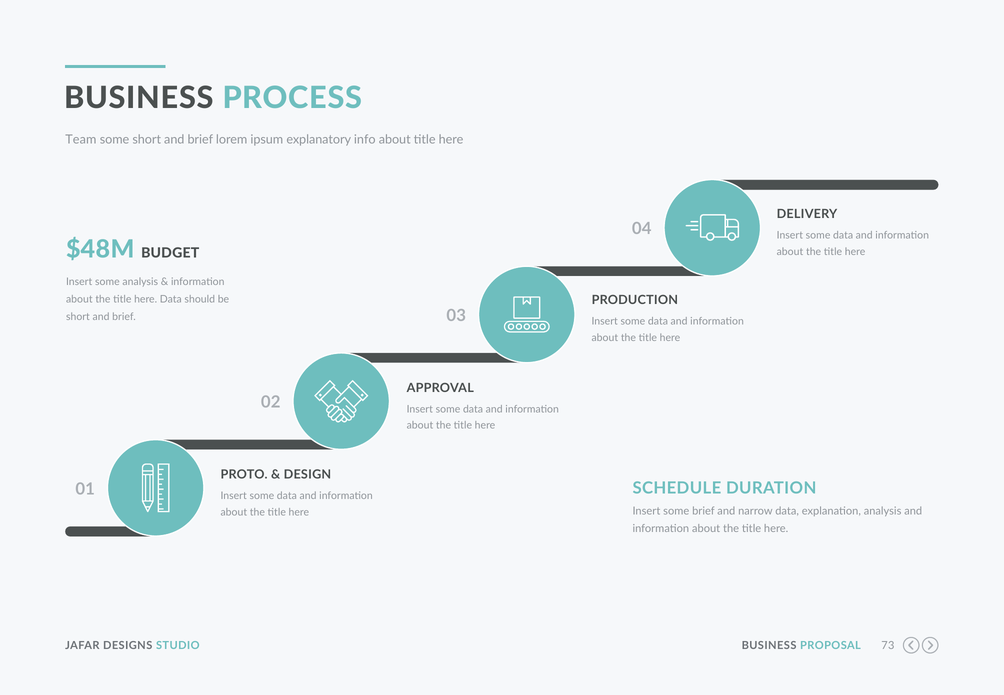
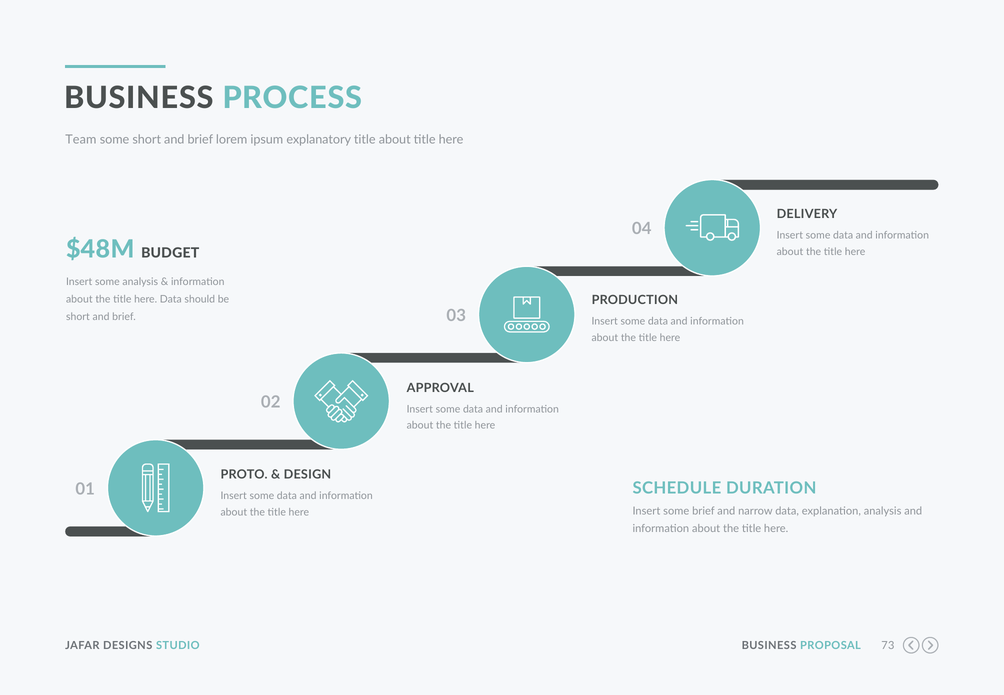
explanatory info: info -> title
